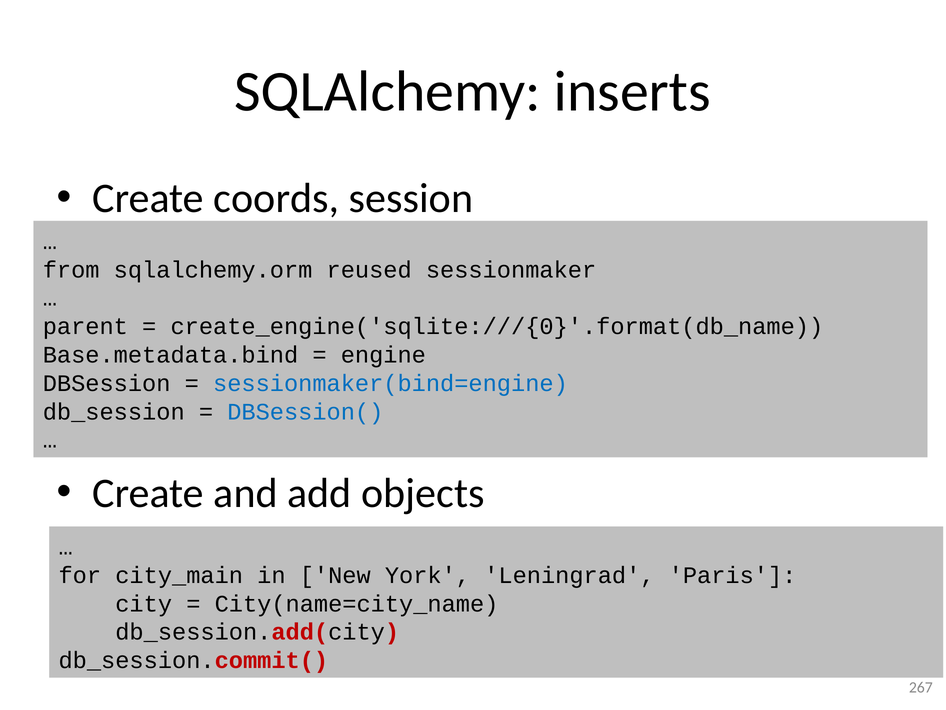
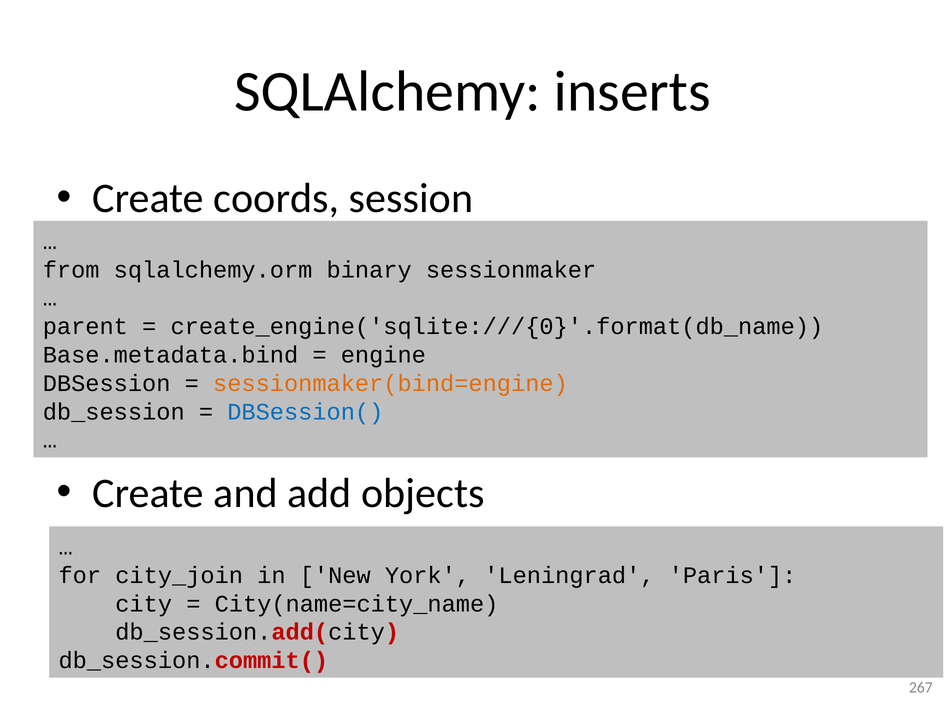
reused: reused -> binary
sessionmaker(bind=engine colour: blue -> orange
city_main: city_main -> city_join
